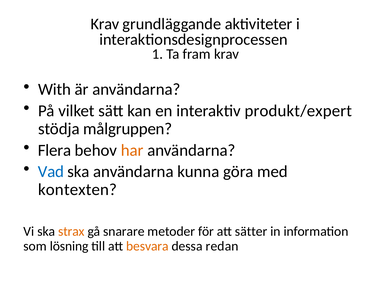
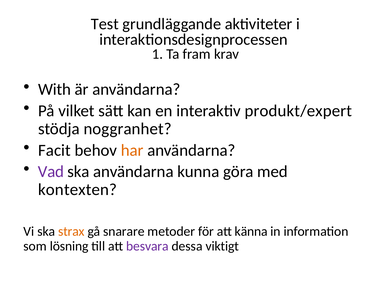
Krav at (105, 24): Krav -> Test
målgruppen: målgruppen -> noggranhet
Flera: Flera -> Facit
Vad colour: blue -> purple
sätter: sätter -> känna
besvara colour: orange -> purple
redan: redan -> viktigt
